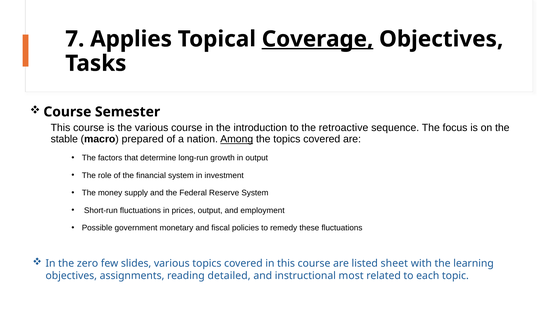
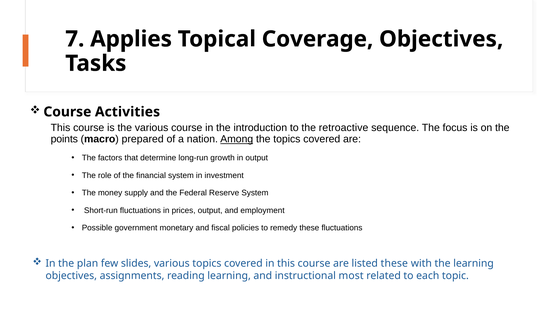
Coverage underline: present -> none
Semester: Semester -> Activities
stable: stable -> points
zero: zero -> plan
listed sheet: sheet -> these
reading detailed: detailed -> learning
